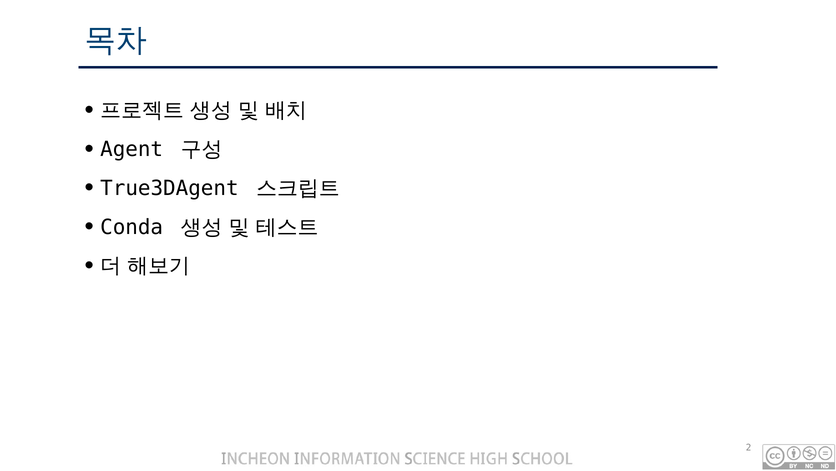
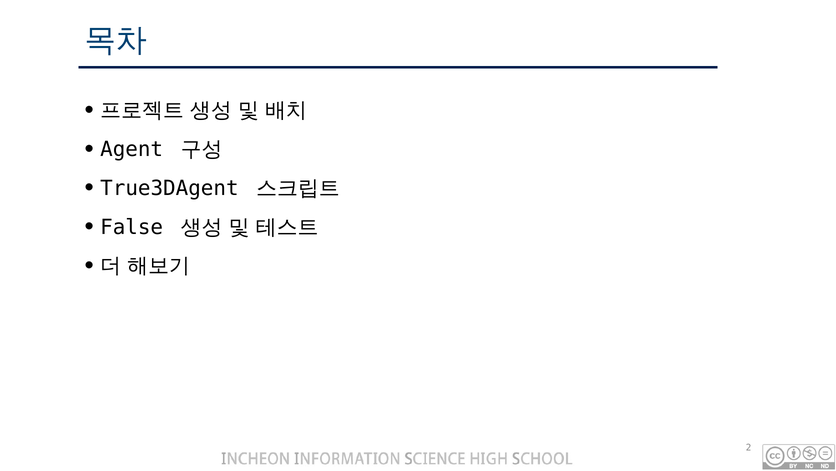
Conda: Conda -> False
